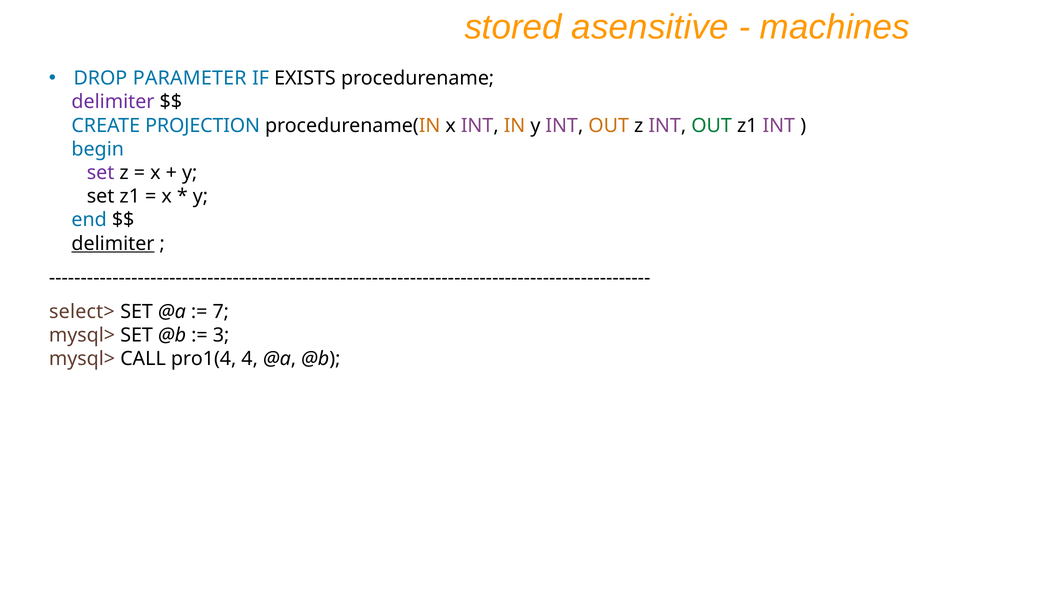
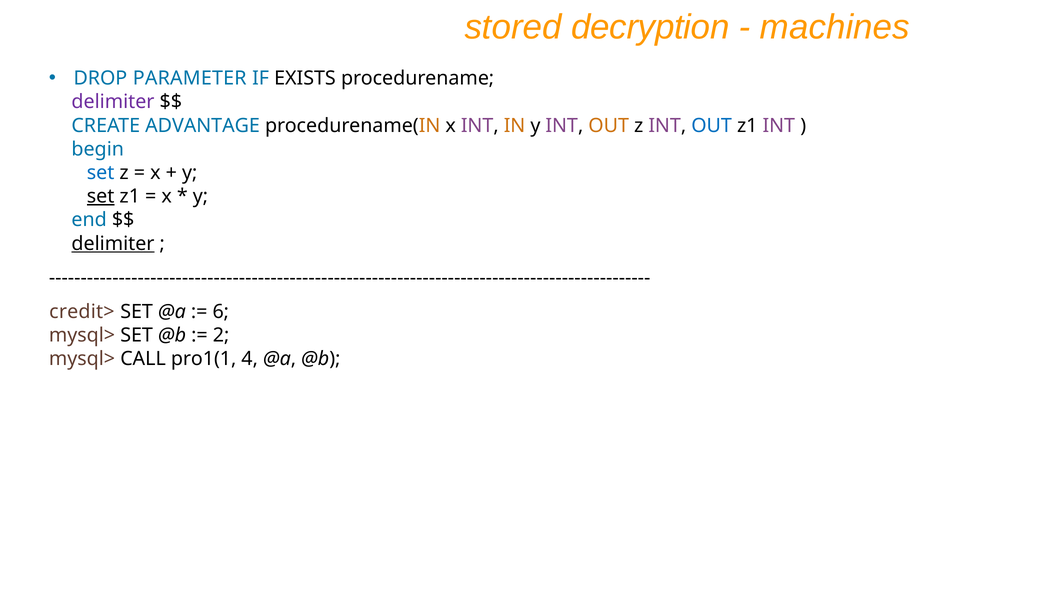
asensitive: asensitive -> decryption
PROJECTION: PROJECTION -> ADVANTAGE
OUT at (712, 126) colour: green -> blue
set at (101, 173) colour: purple -> blue
set at (101, 196) underline: none -> present
select>: select> -> credit>
7: 7 -> 6
3: 3 -> 2
pro1(4: pro1(4 -> pro1(1
